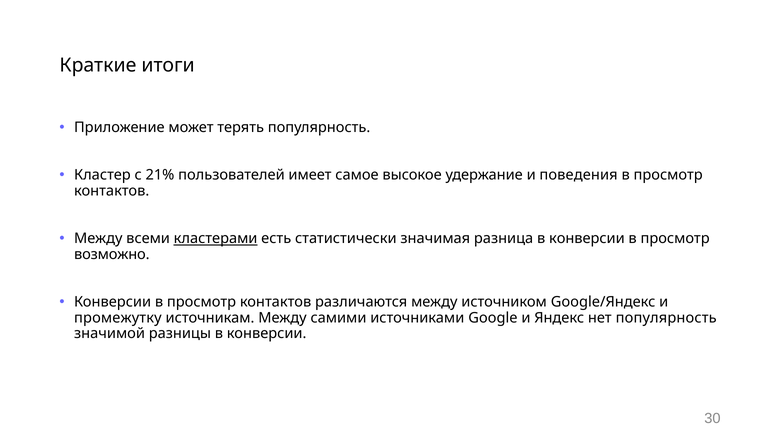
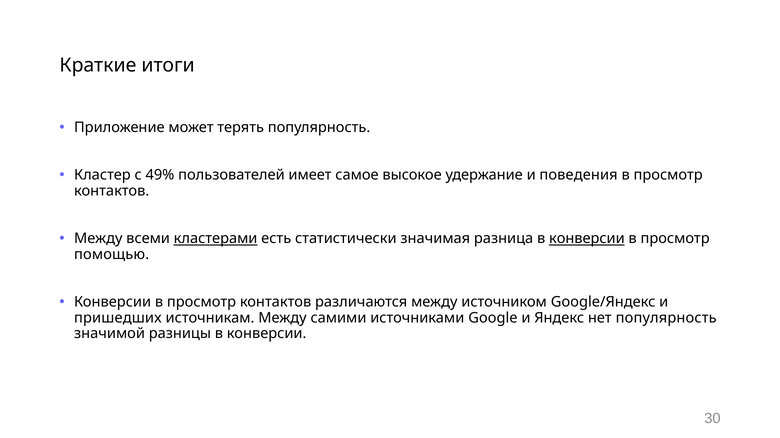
21%: 21% -> 49%
конверсии at (587, 239) underline: none -> present
возможно: возможно -> помощью
промежутку: промежутку -> пришедших
